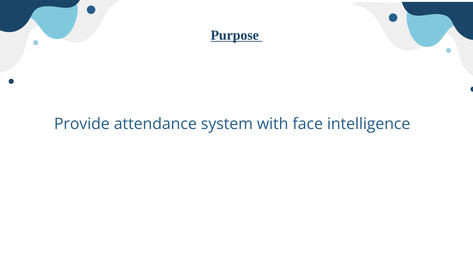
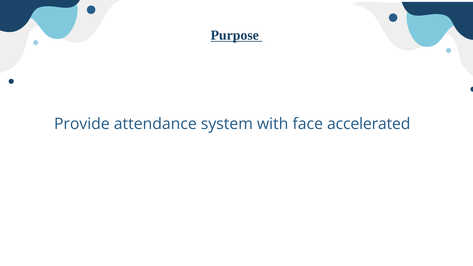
intelligence: intelligence -> accelerated
